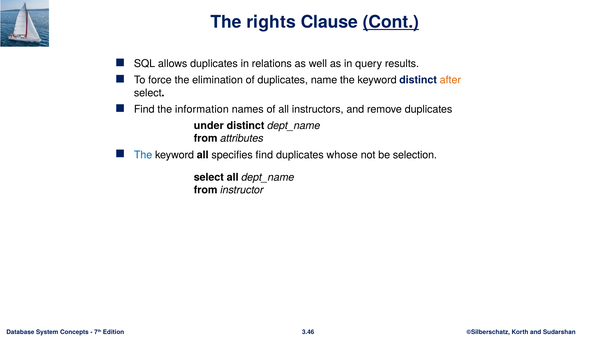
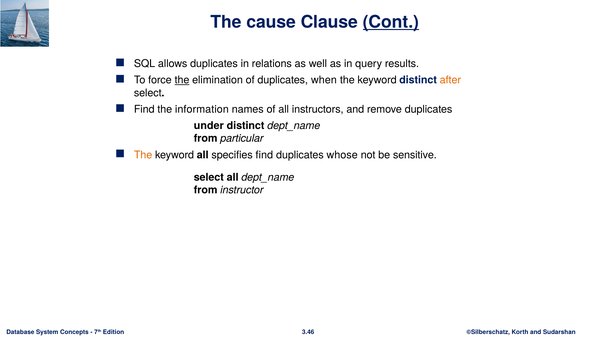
rights: rights -> cause
the at (182, 80) underline: none -> present
name: name -> when
attributes: attributes -> particular
The at (143, 155) colour: blue -> orange
selection: selection -> sensitive
